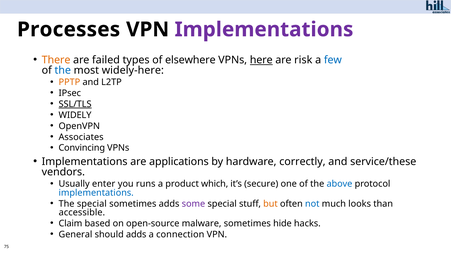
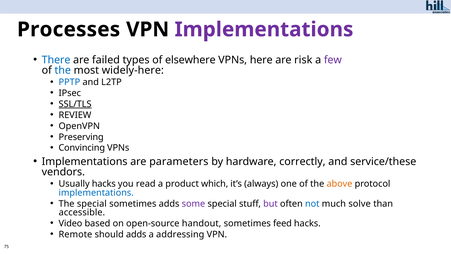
There colour: orange -> blue
here underline: present -> none
few colour: blue -> purple
PPTP colour: orange -> blue
WIDELY: WIDELY -> REVIEW
Associates: Associates -> Preserving
applications: applications -> parameters
Usually enter: enter -> hacks
runs: runs -> read
secure: secure -> always
above colour: blue -> orange
but colour: orange -> purple
looks: looks -> solve
Claim: Claim -> Video
malware: malware -> handout
hide: hide -> feed
General: General -> Remote
connection: connection -> addressing
